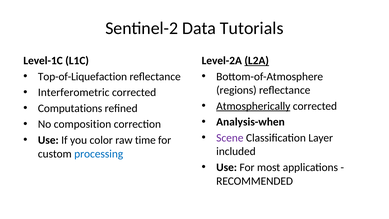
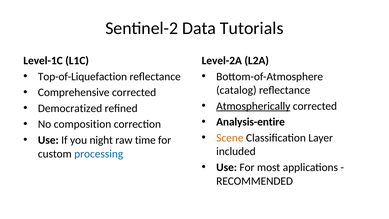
L2A underline: present -> none
regions: regions -> catalog
Interferometric: Interferometric -> Comprehensive
Computations: Computations -> Democratized
Analysis-when: Analysis-when -> Analysis-entire
Scene colour: purple -> orange
color: color -> night
